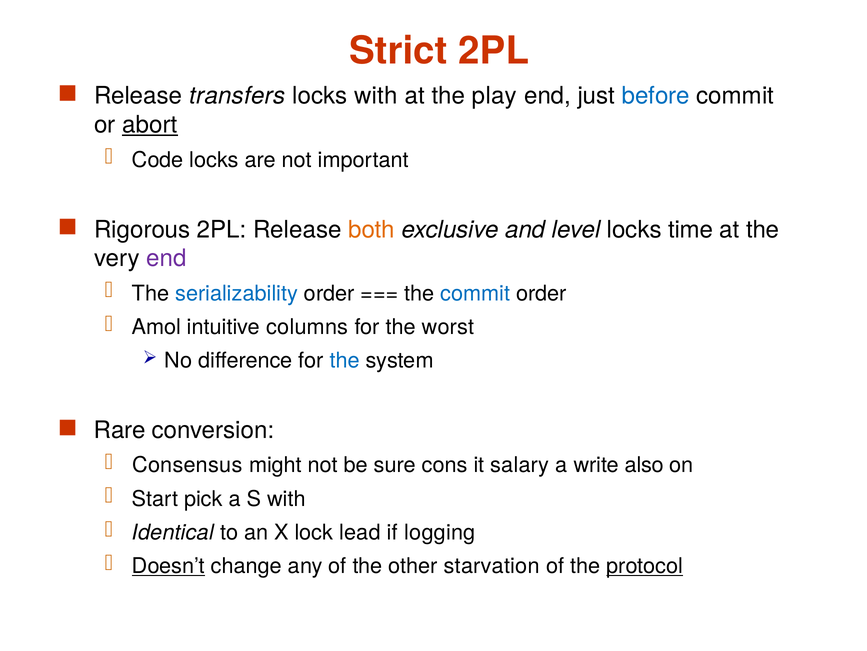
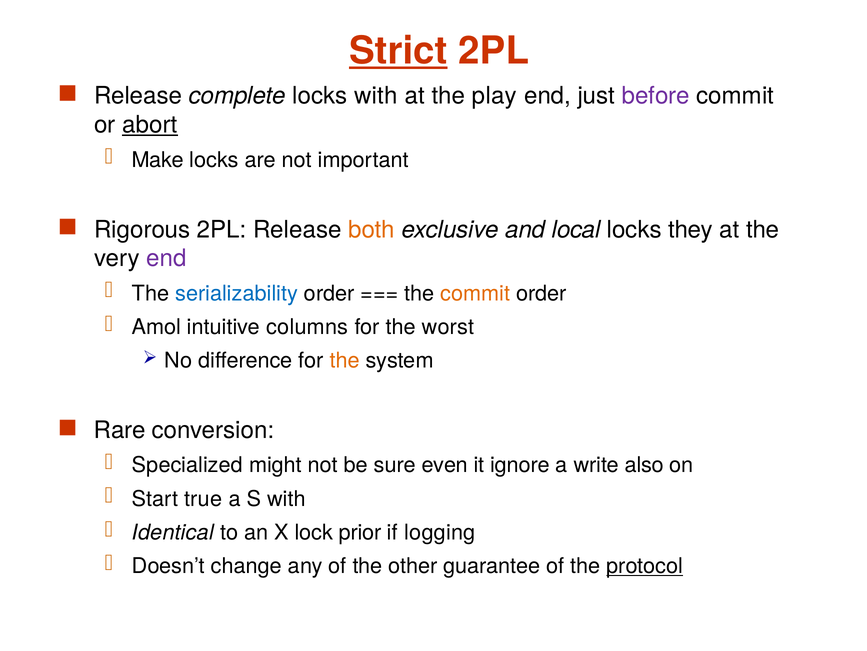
Strict underline: none -> present
transfers: transfers -> complete
before colour: blue -> purple
Code: Code -> Make
level: level -> local
time: time -> they
commit at (475, 293) colour: blue -> orange
the at (345, 360) colour: blue -> orange
Consensus: Consensus -> Specialized
cons: cons -> even
salary: salary -> ignore
pick: pick -> true
lead: lead -> prior
Doesn’t underline: present -> none
starvation: starvation -> guarantee
